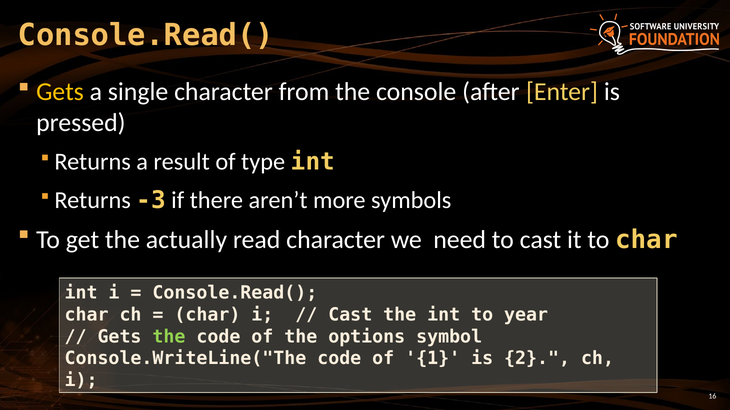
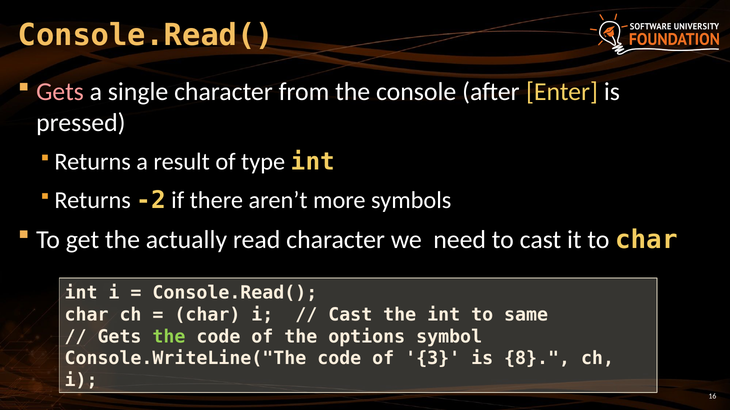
Gets at (60, 92) colour: yellow -> pink
-3: -3 -> -2
year: year -> same
1: 1 -> 3
2: 2 -> 8
